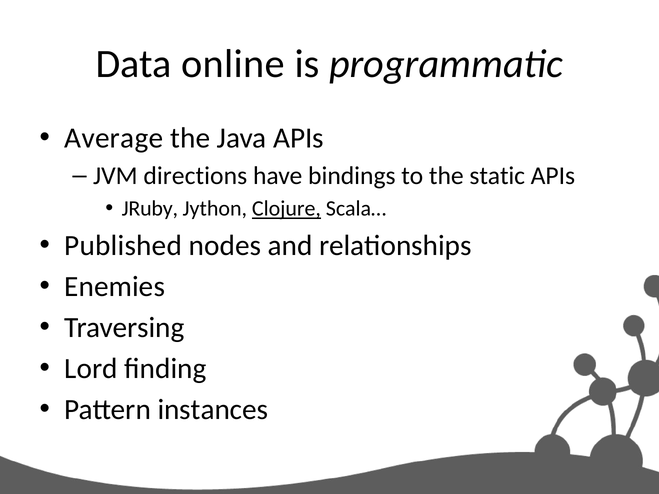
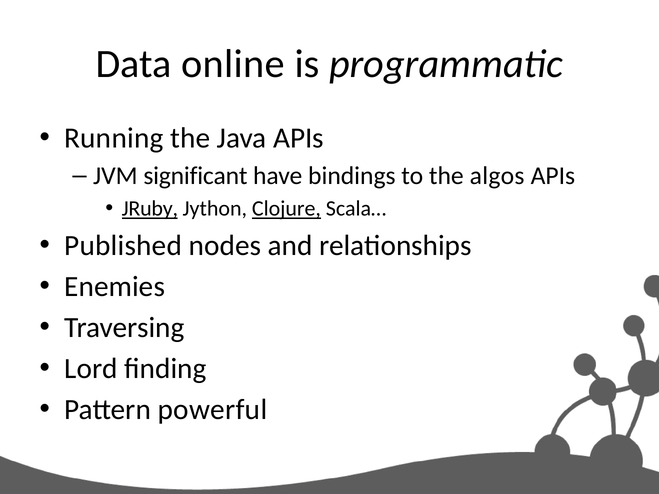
Average: Average -> Running
directions: directions -> significant
static: static -> algos
JRuby underline: none -> present
instances: instances -> powerful
